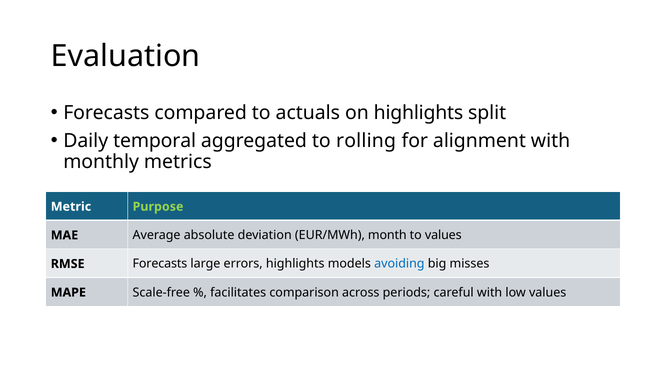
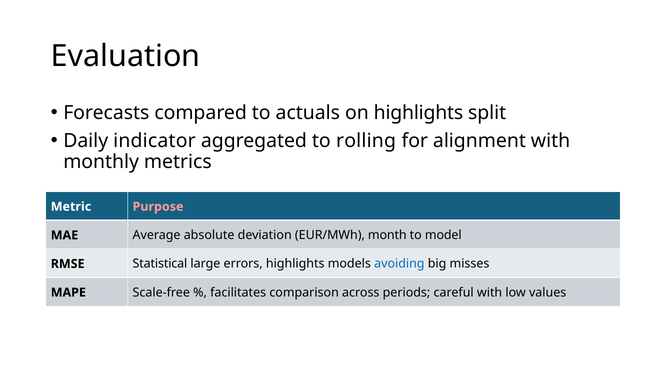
temporal: temporal -> indicator
Purpose colour: light green -> pink
to values: values -> model
RMSE Forecasts: Forecasts -> Statistical
